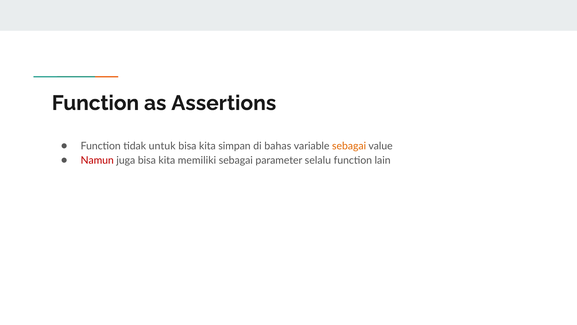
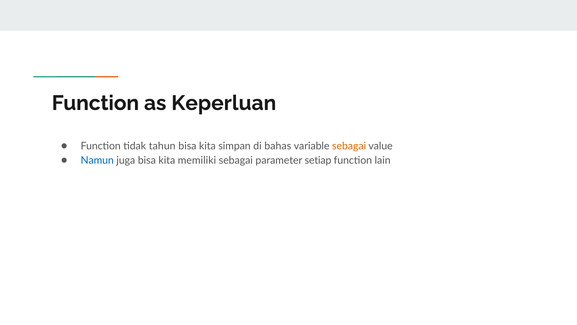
Assertions: Assertions -> Keperluan
untuk: untuk -> tahun
Namun colour: red -> blue
selalu: selalu -> setiap
